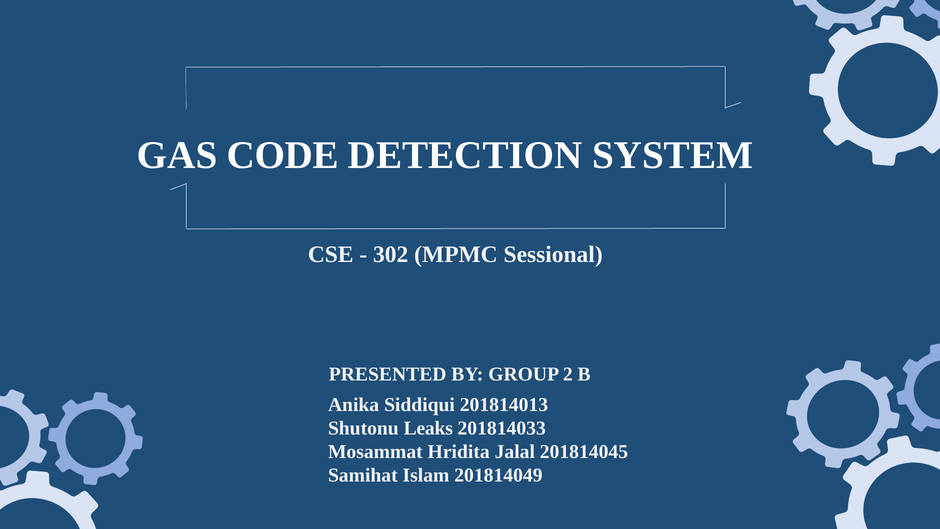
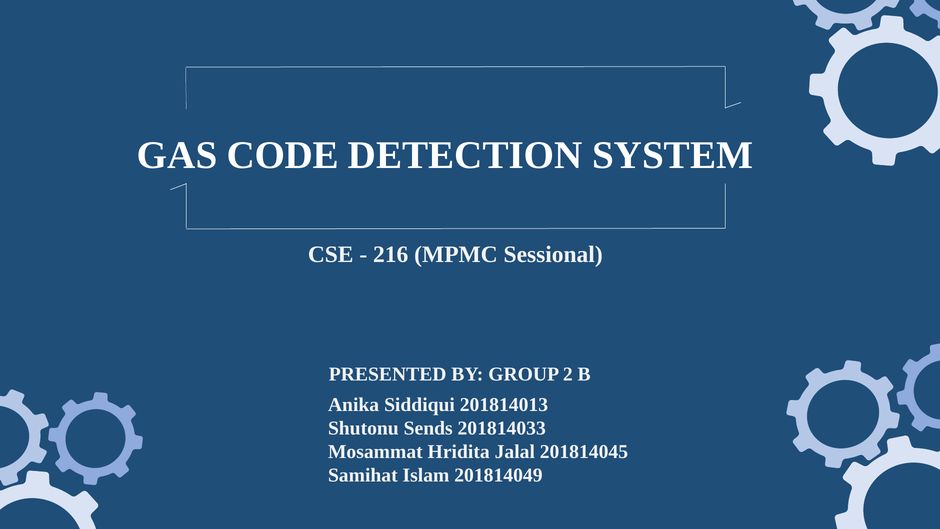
302: 302 -> 216
Leaks: Leaks -> Sends
